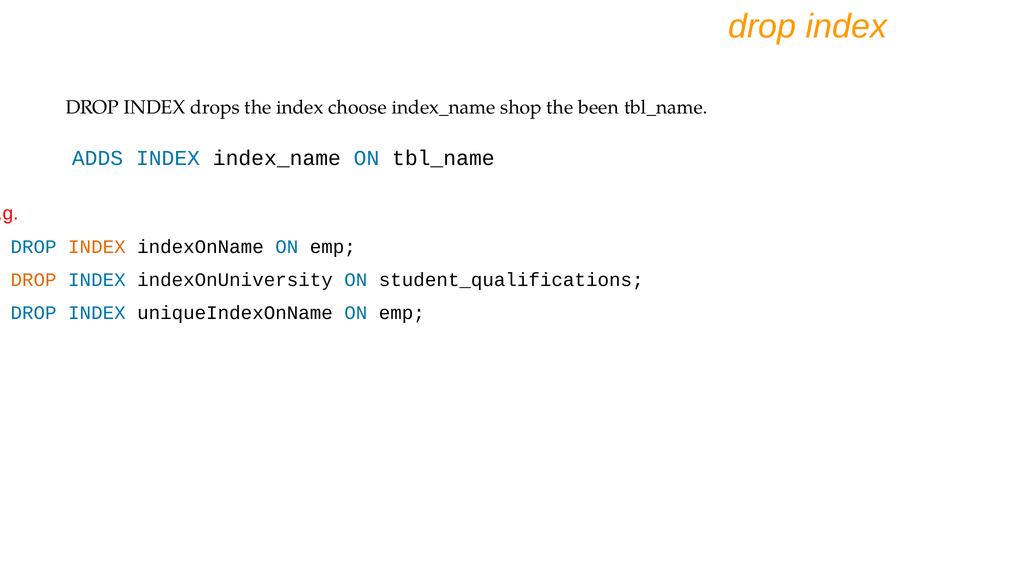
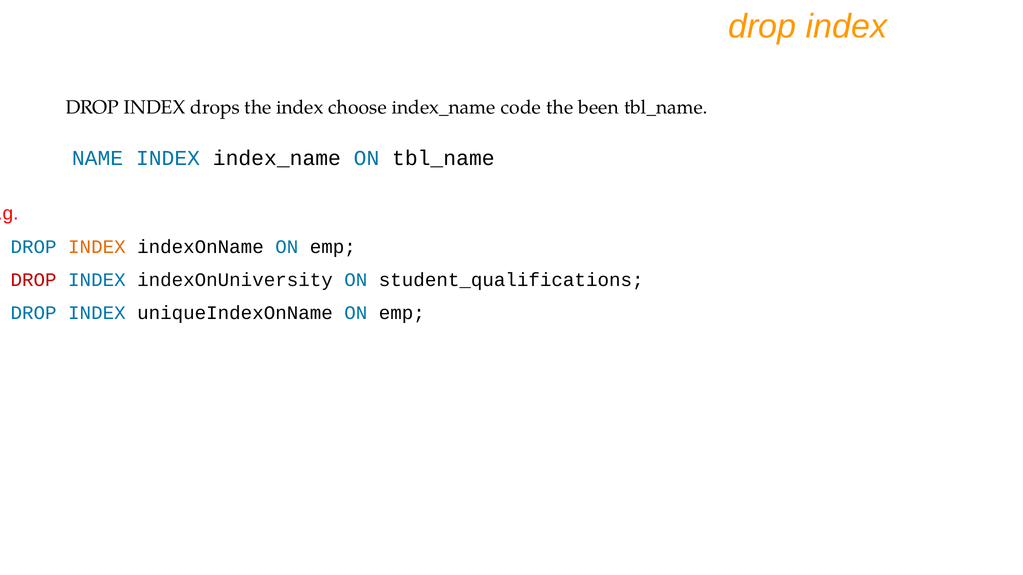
shop: shop -> code
ADDS: ADDS -> NAME
DROP at (34, 280) colour: orange -> red
